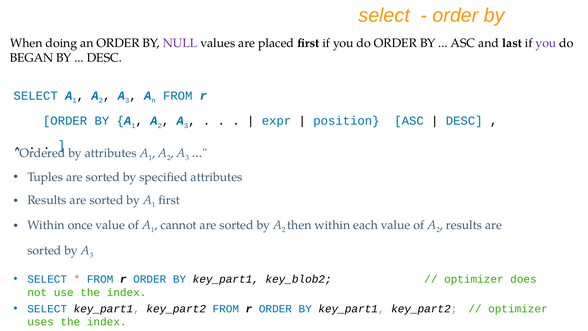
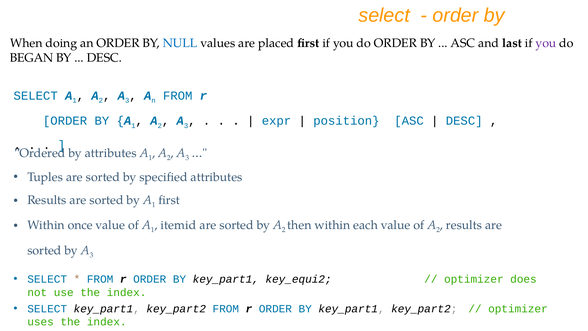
NULL colour: purple -> blue
cannot: cannot -> itemid
key_blob2: key_blob2 -> key_equi2
